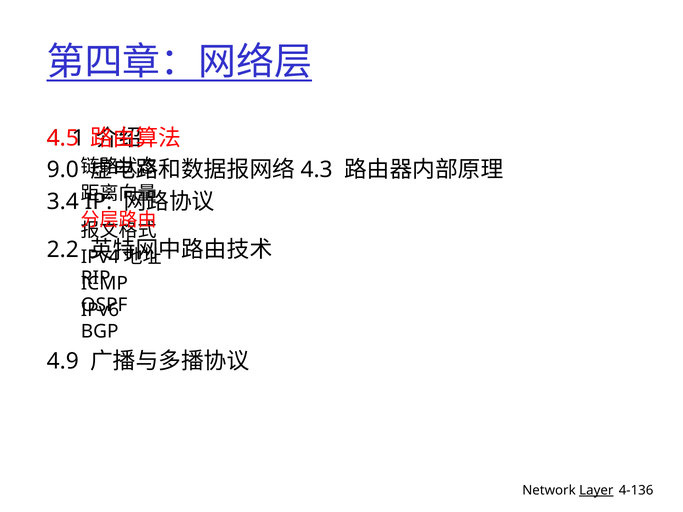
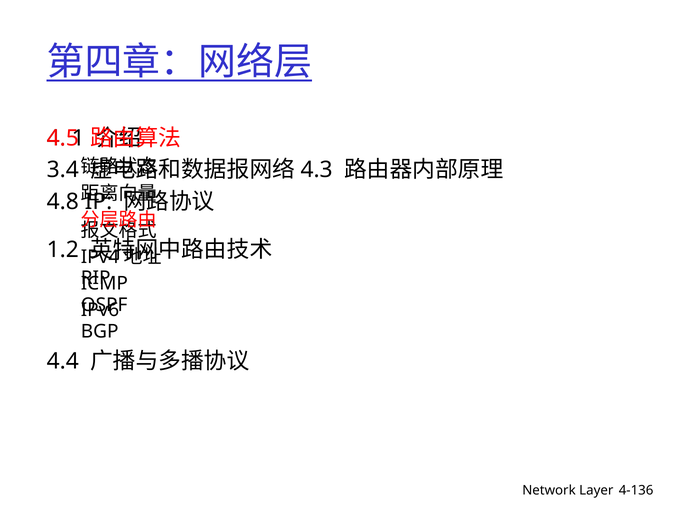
9.0: 9.0 -> 3.4
3.4: 3.4 -> 4.8
2.2: 2.2 -> 1.2
4.9: 4.9 -> 4.4
Layer underline: present -> none
